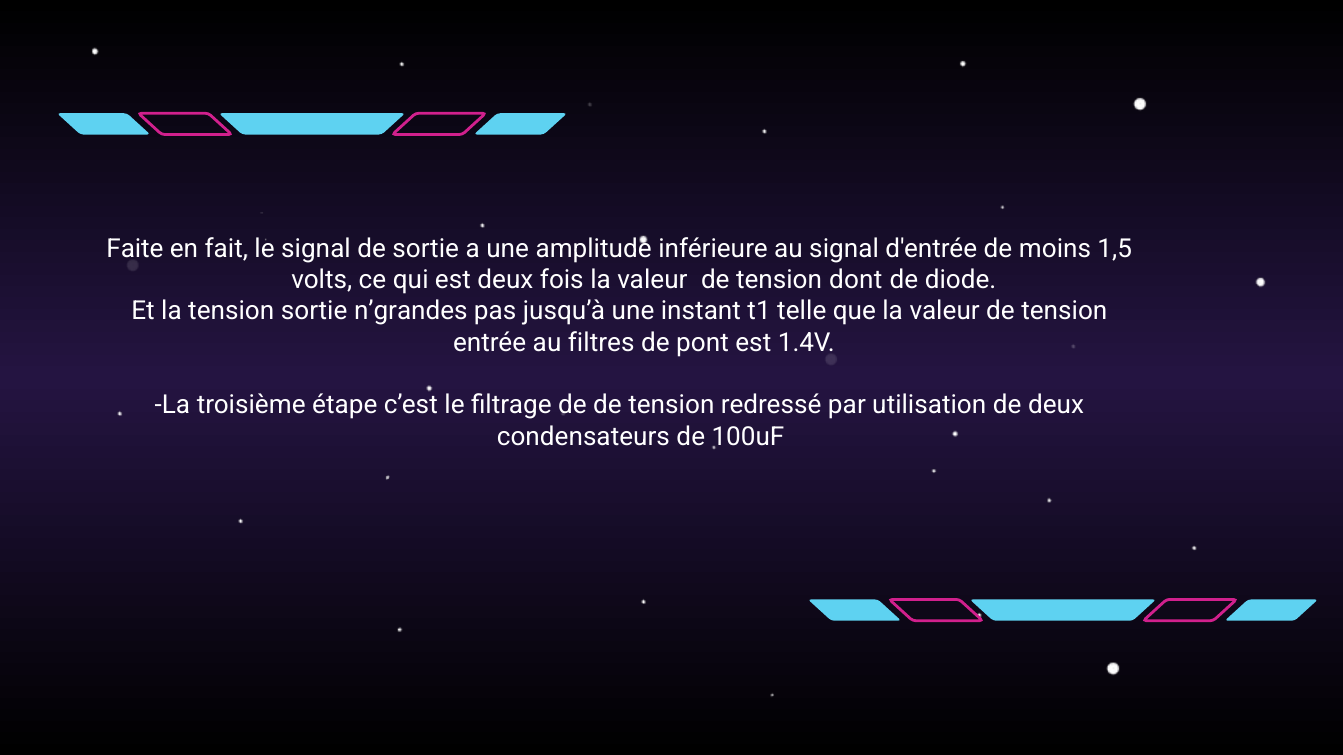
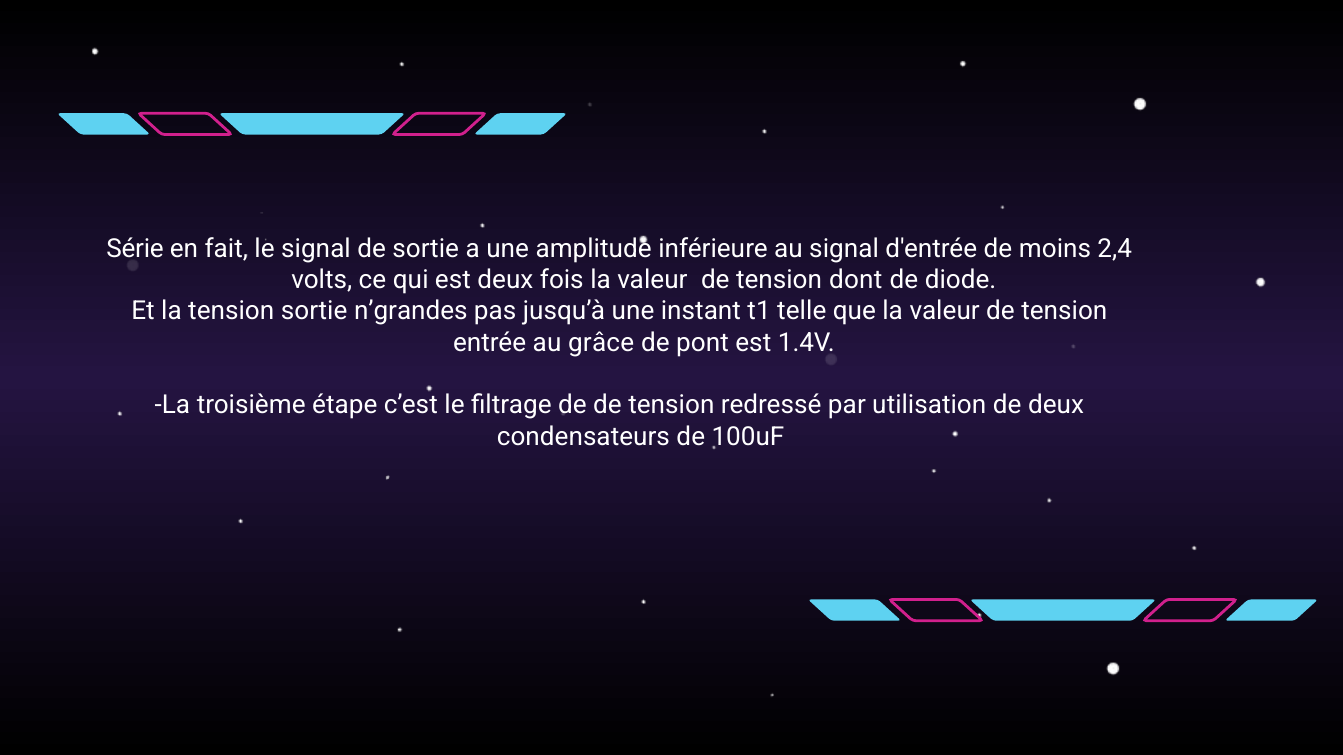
Faite: Faite -> Série
1,5: 1,5 -> 2,4
filtres: filtres -> grâce
